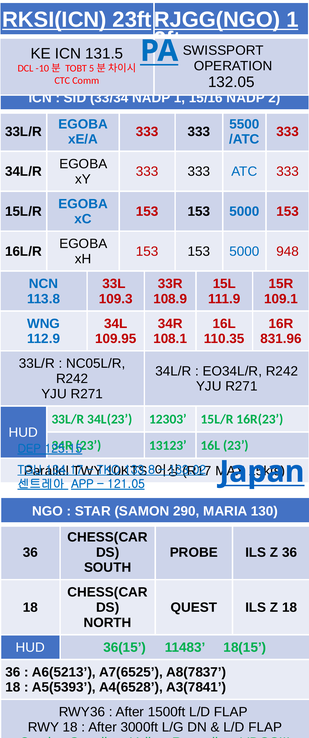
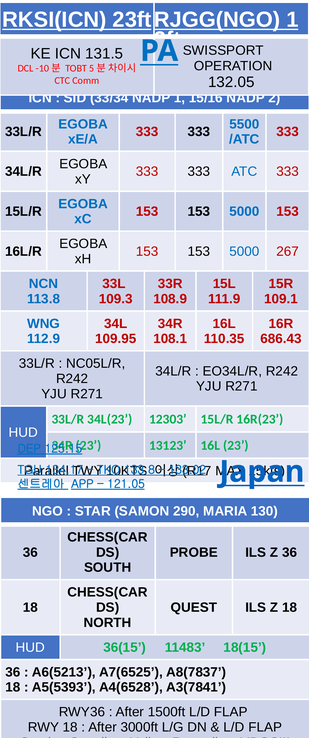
948: 948 -> 267
831.96: 831.96 -> 686.43
